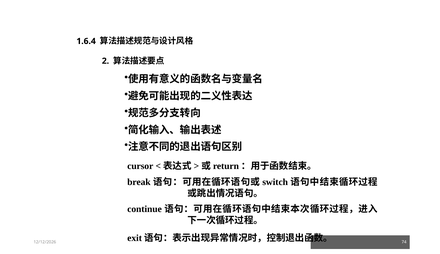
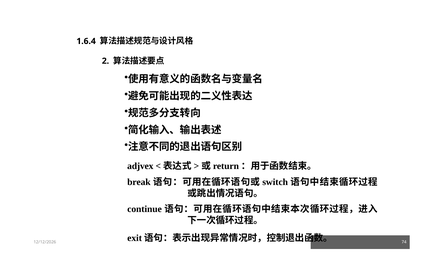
cursor: cursor -> adjvex
